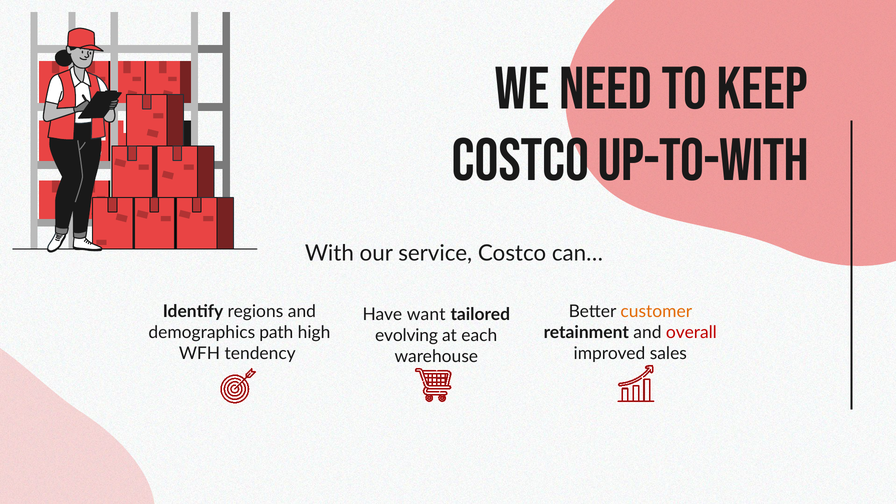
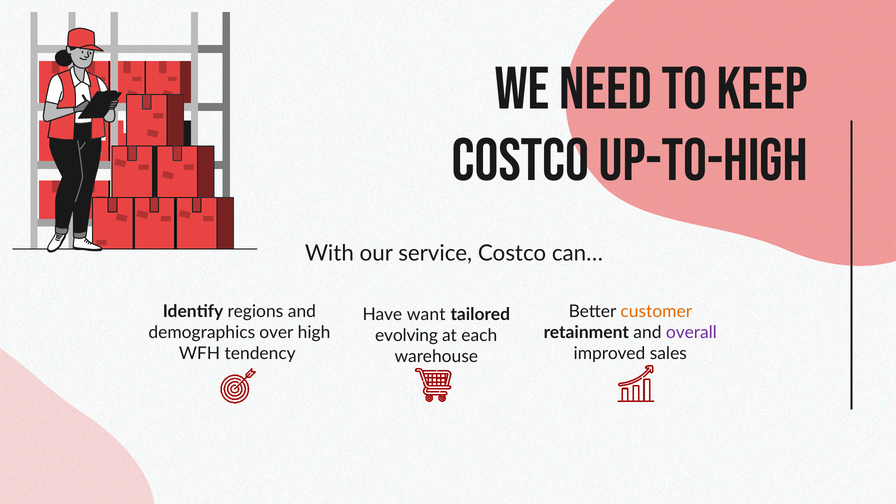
up-to-with: up-to-with -> up-to-high
path: path -> over
overall colour: red -> purple
